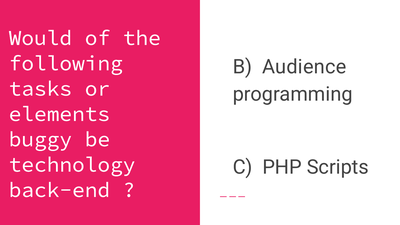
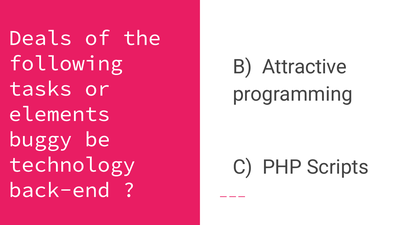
Would: Would -> Deals
Audience: Audience -> Attractive
